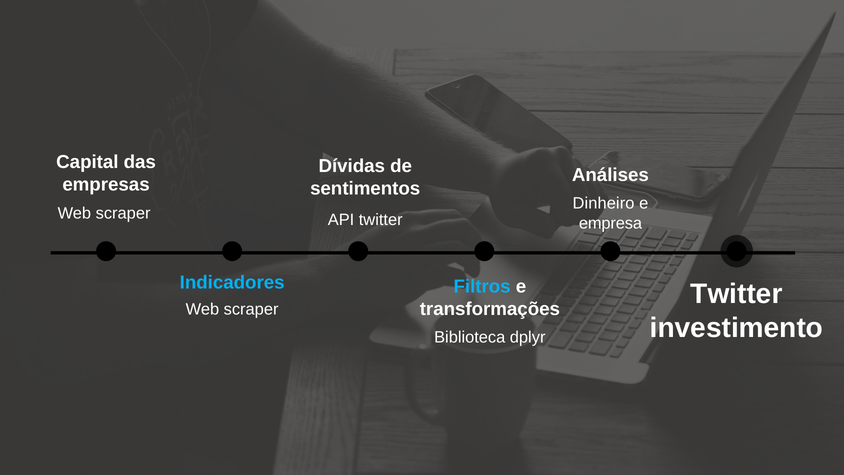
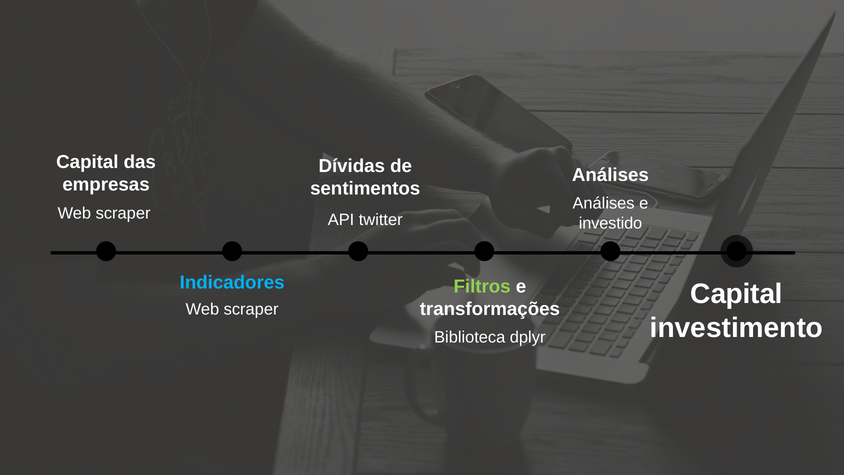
Dinheiro at (604, 203): Dinheiro -> Análises
empresa: empresa -> investido
Filtros colour: light blue -> light green
Twitter at (737, 294): Twitter -> Capital
